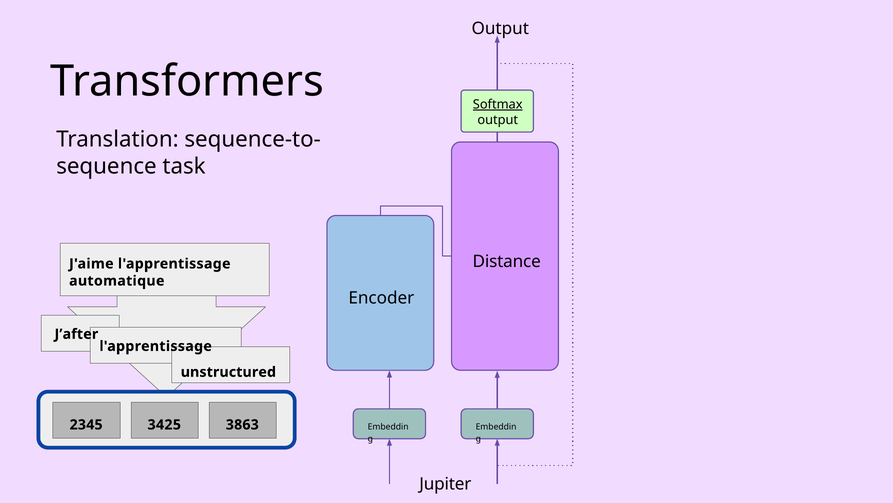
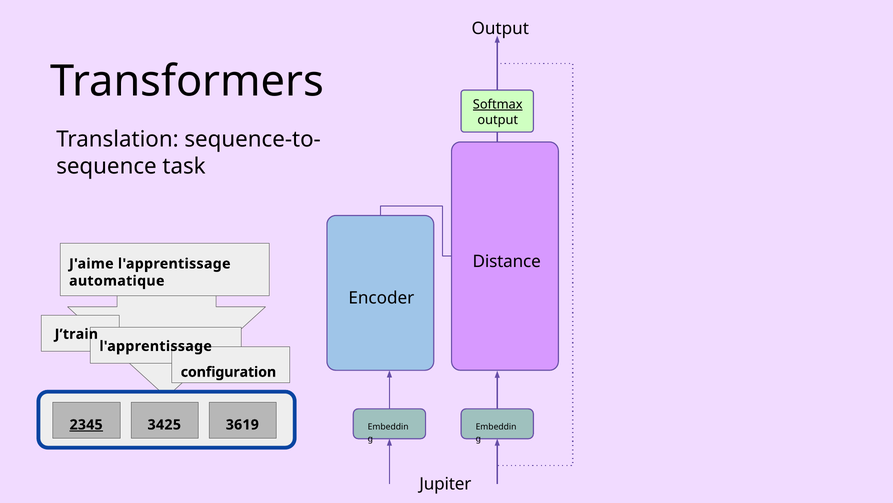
J’after: J’after -> J’train
unstructured: unstructured -> configuration
2345 underline: none -> present
3863: 3863 -> 3619
